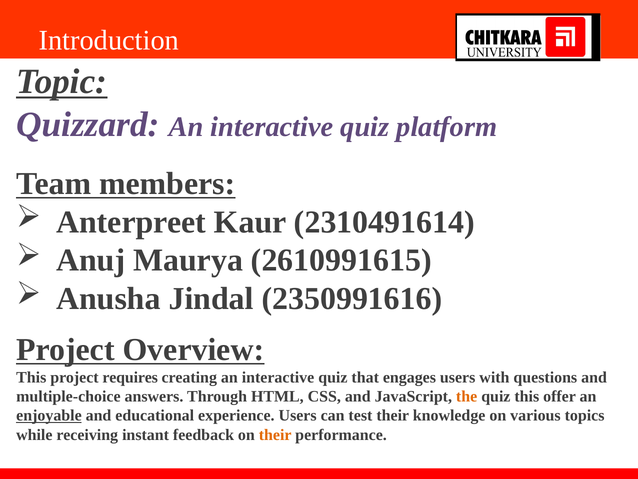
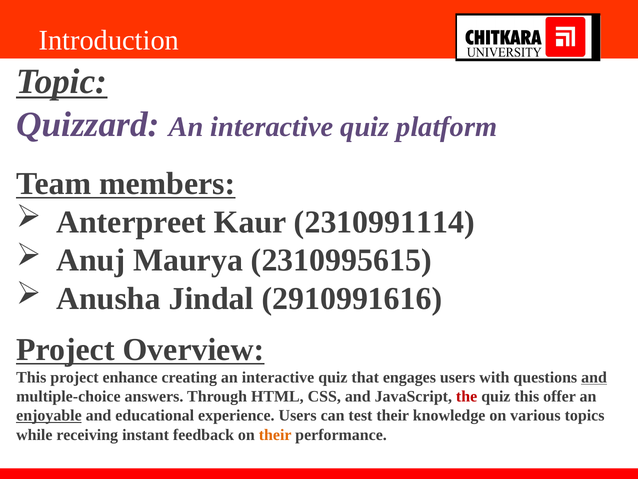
2310491614: 2310491614 -> 2310991114
2610991615: 2610991615 -> 2310995615
2350991616: 2350991616 -> 2910991616
requires: requires -> enhance
and at (594, 377) underline: none -> present
the colour: orange -> red
